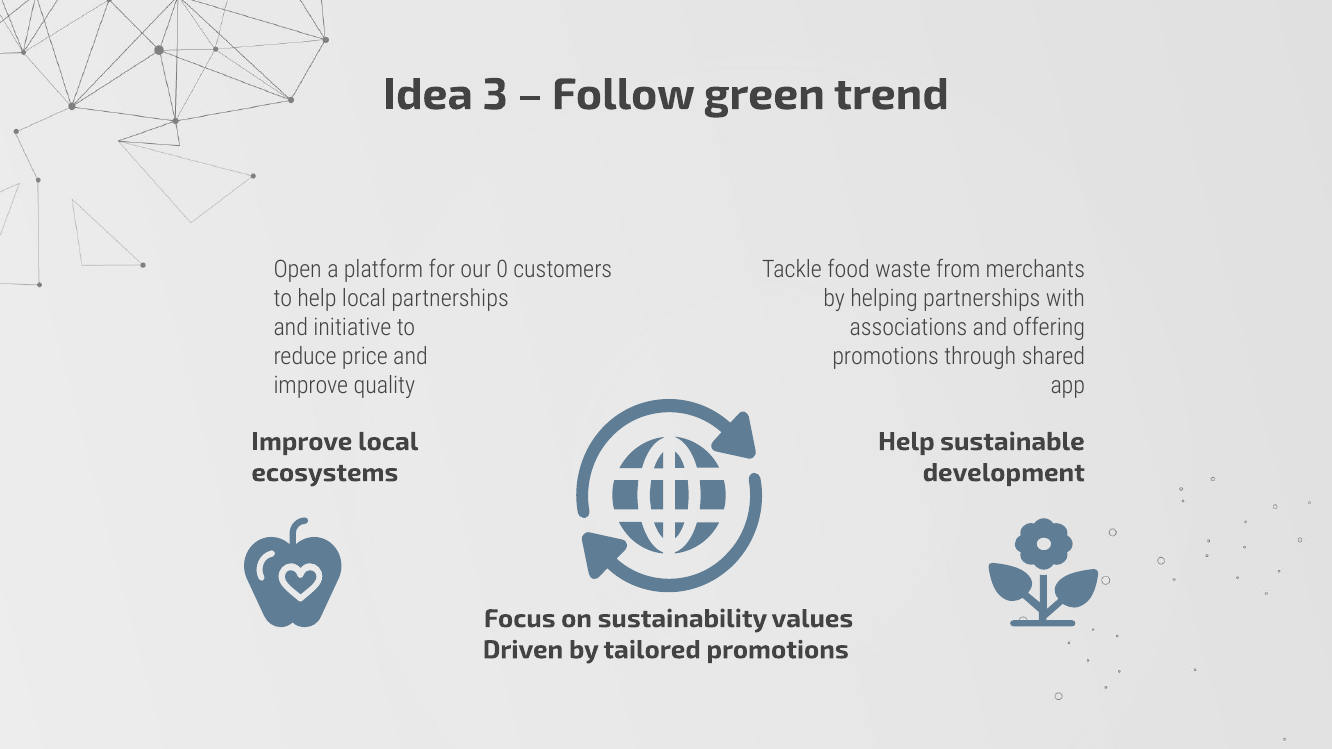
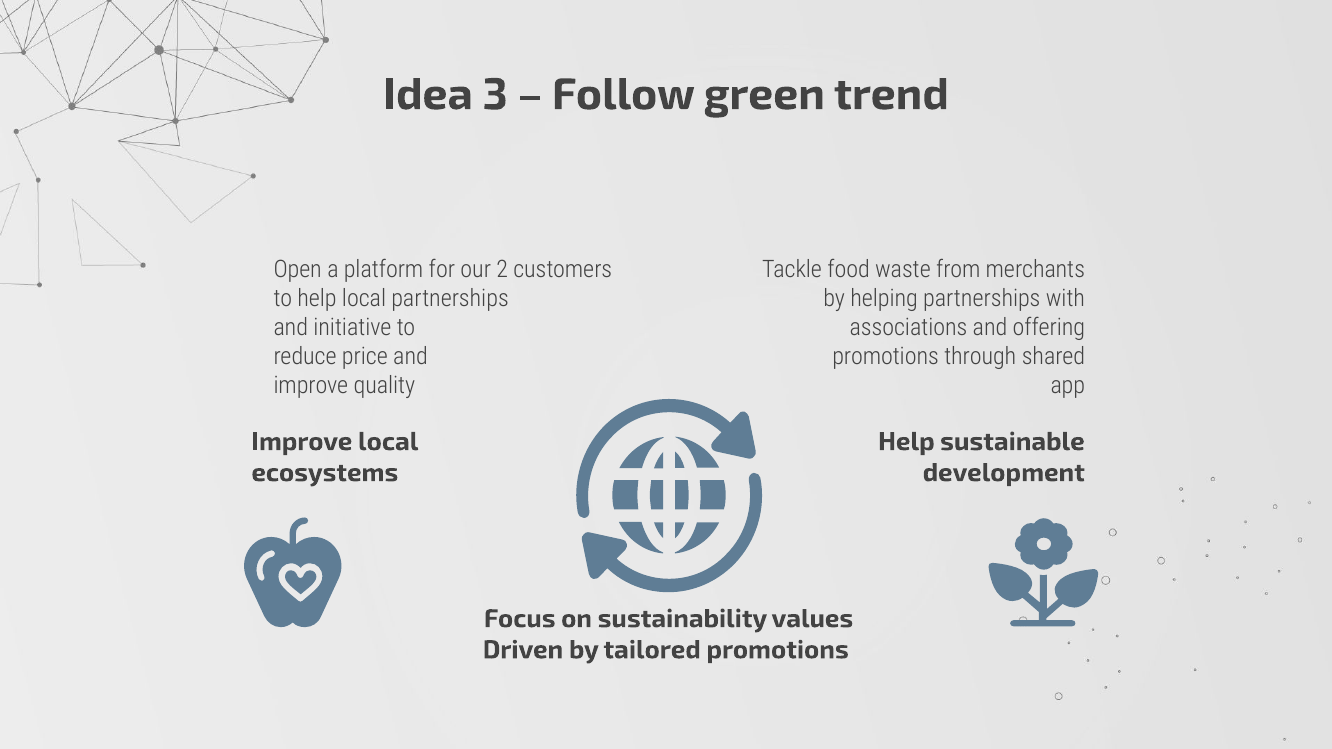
0: 0 -> 2
